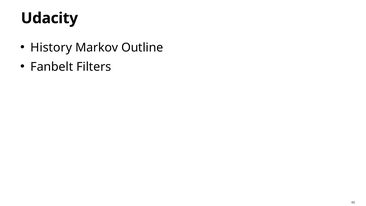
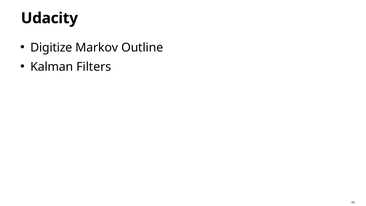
History: History -> Digitize
Fanbelt: Fanbelt -> Kalman
